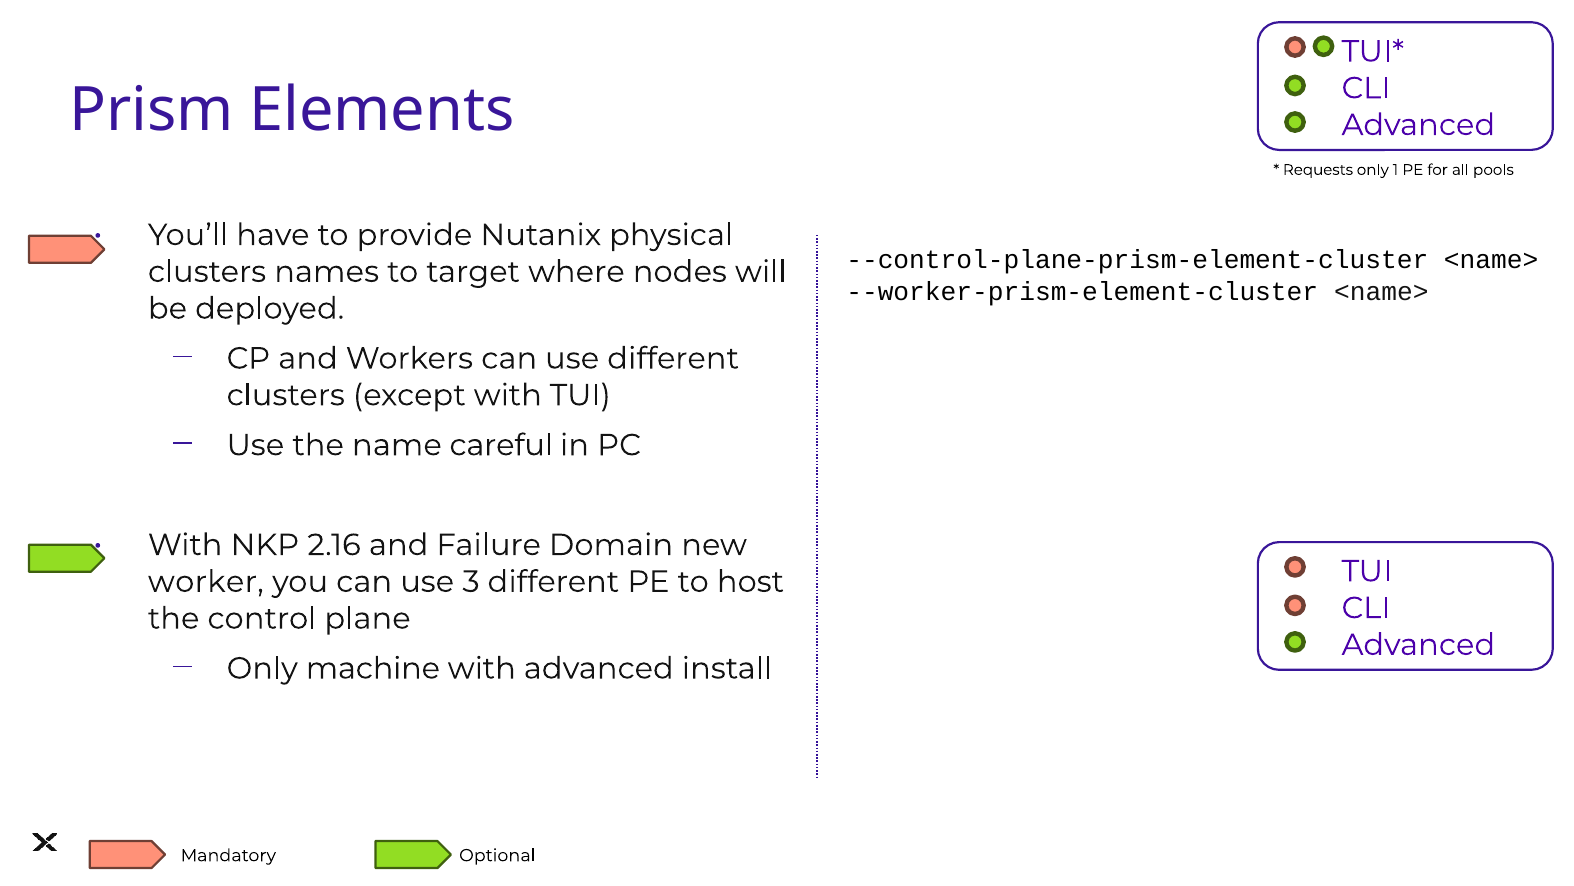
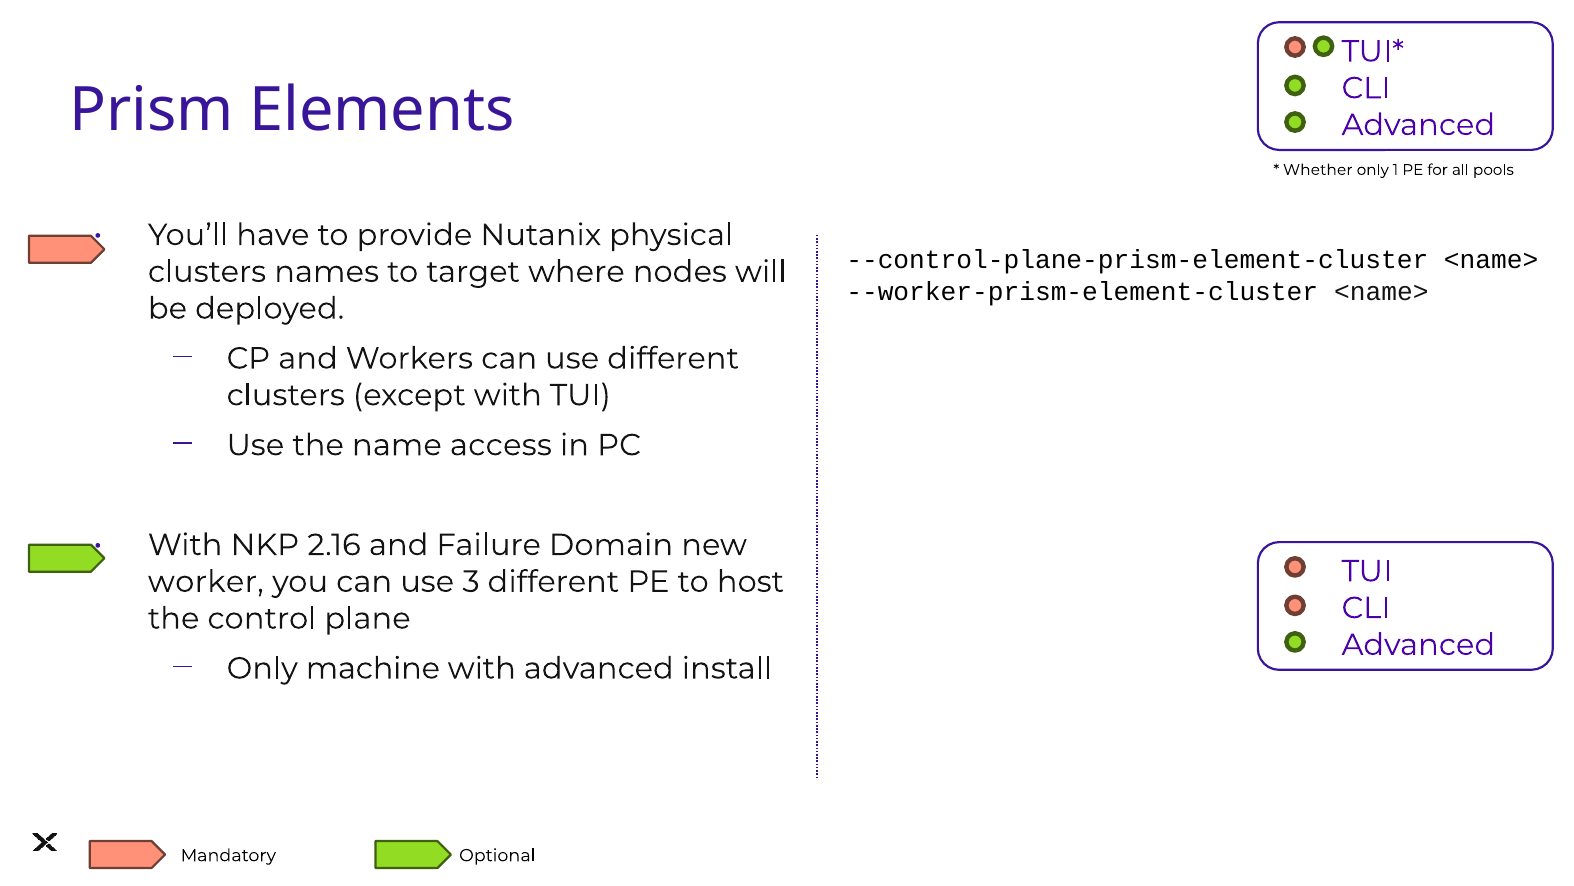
Requests: Requests -> Whether
careful: careful -> access
